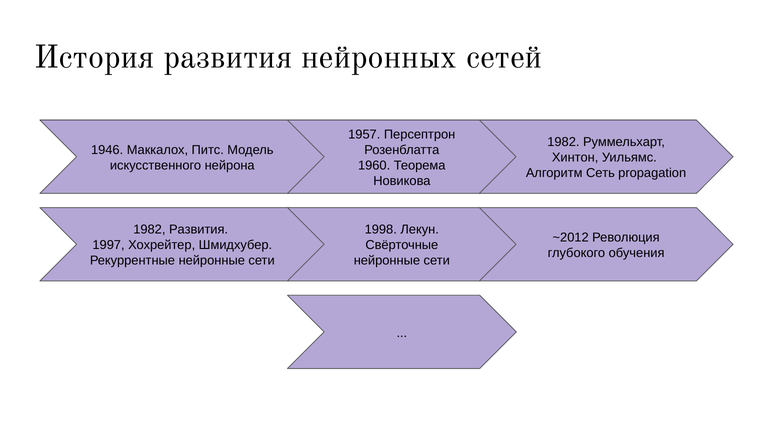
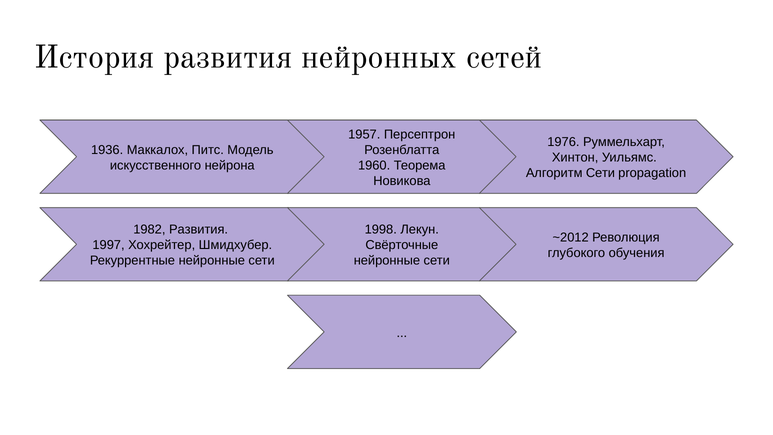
1982 at (563, 142): 1982 -> 1976
1946: 1946 -> 1936
Алгоритм Сеть: Сеть -> Сети
